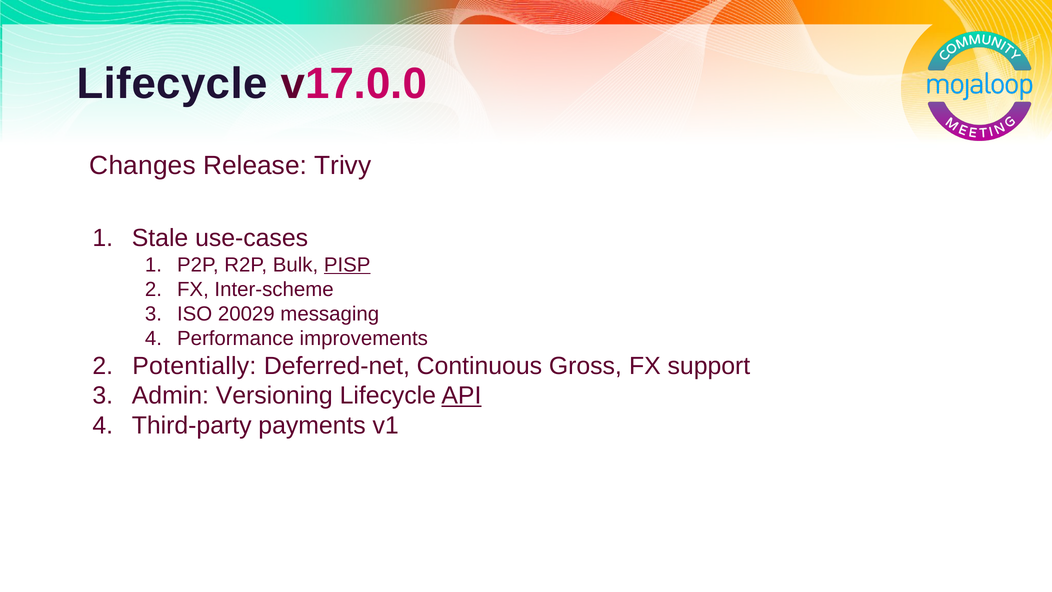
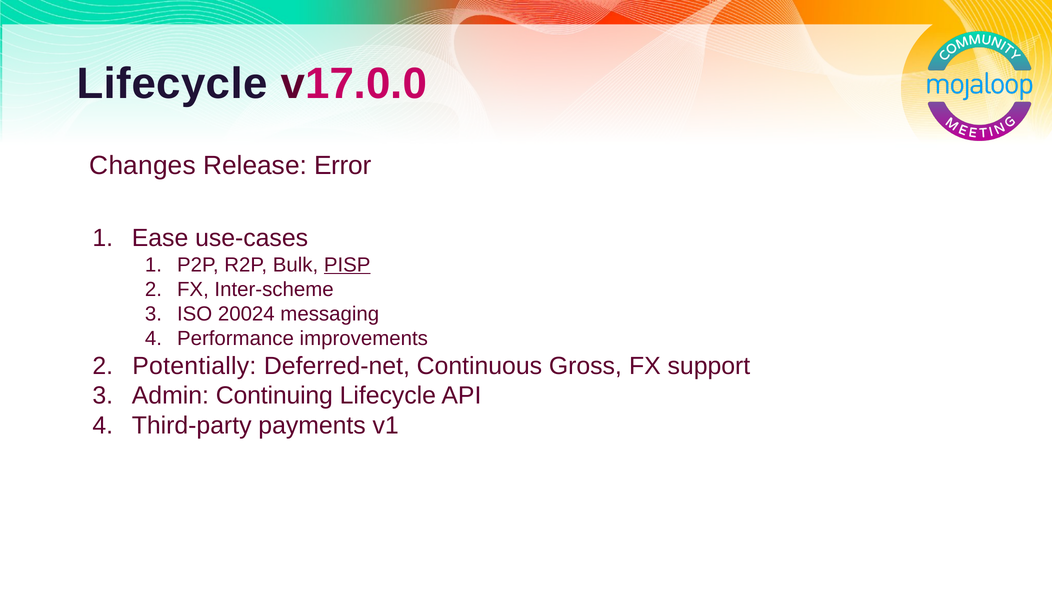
Trivy: Trivy -> Error
Stale: Stale -> Ease
20029: 20029 -> 20024
Versioning: Versioning -> Continuing
API underline: present -> none
